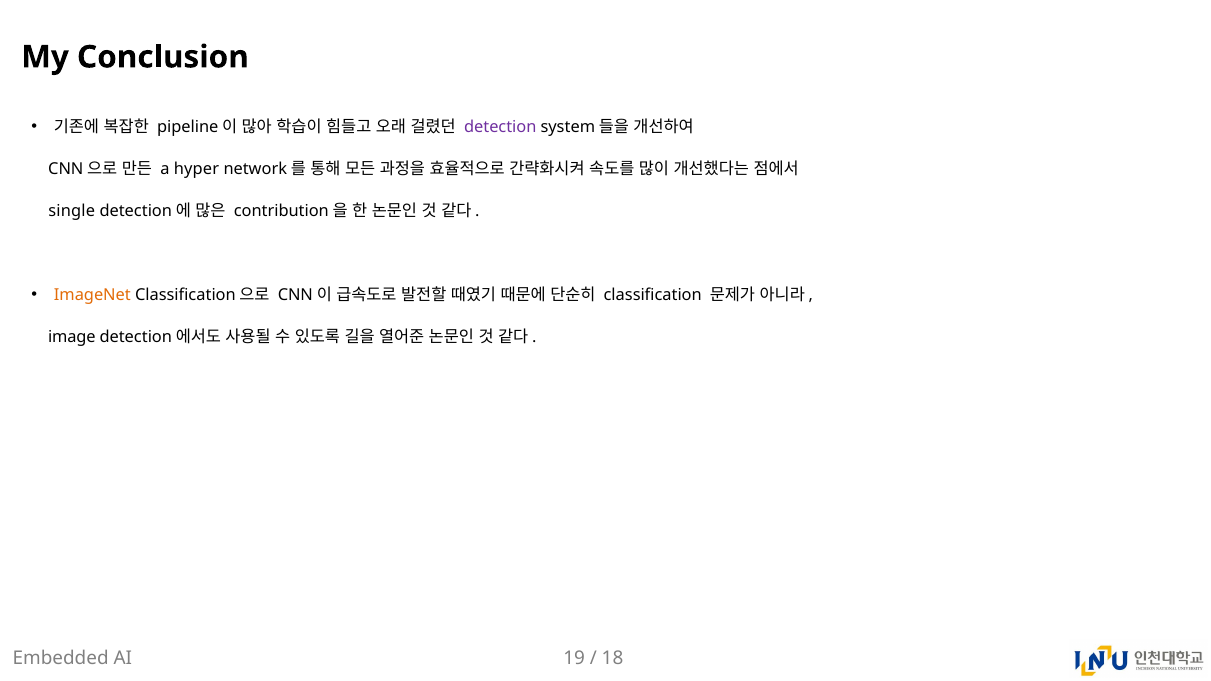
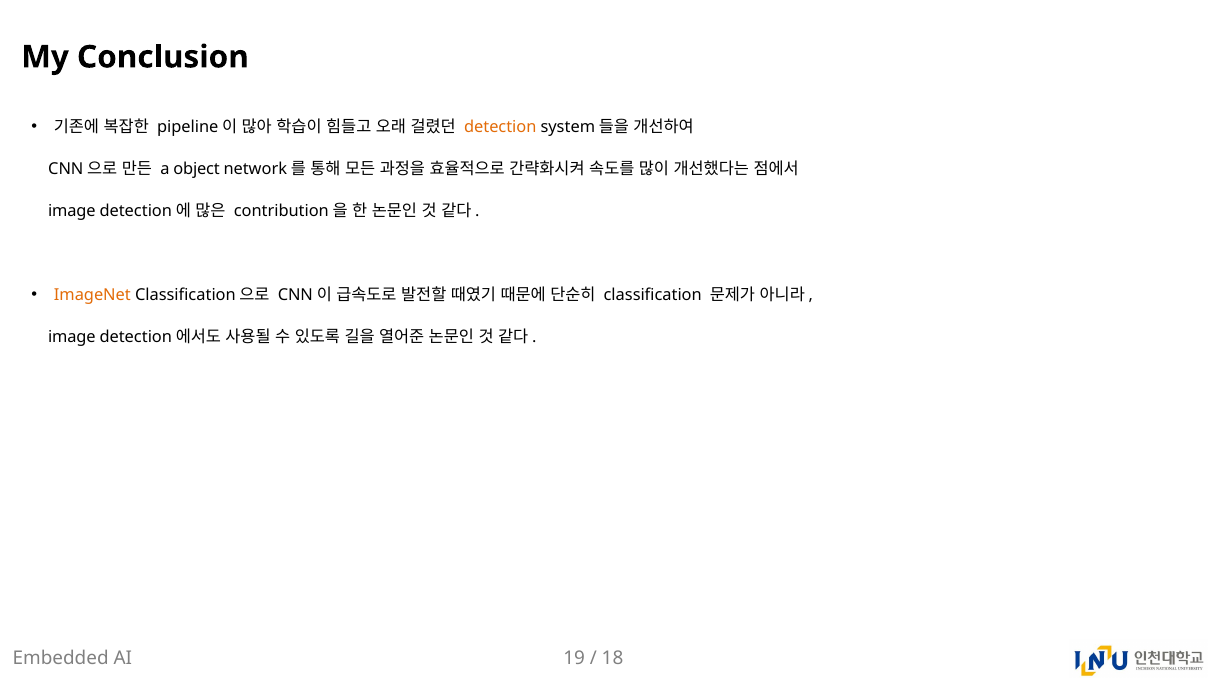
detection colour: purple -> orange
hyper: hyper -> object
single at (72, 211): single -> image
